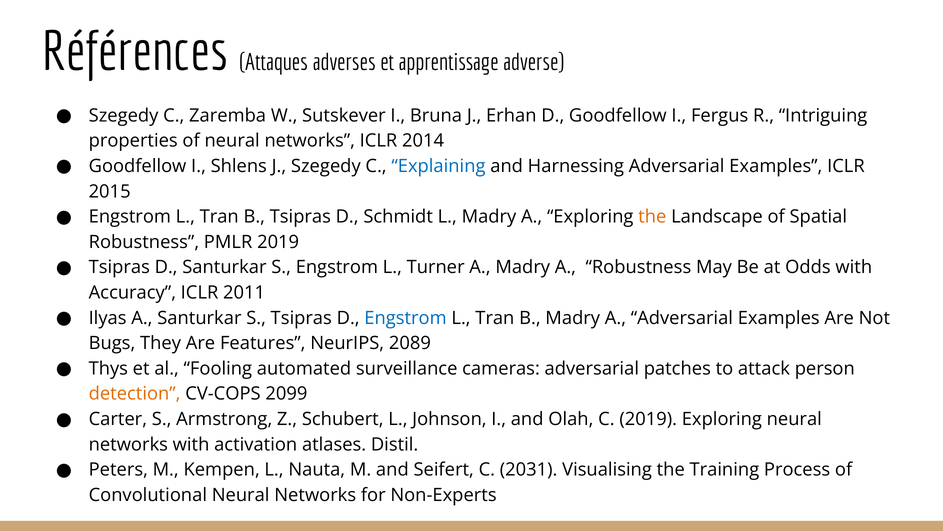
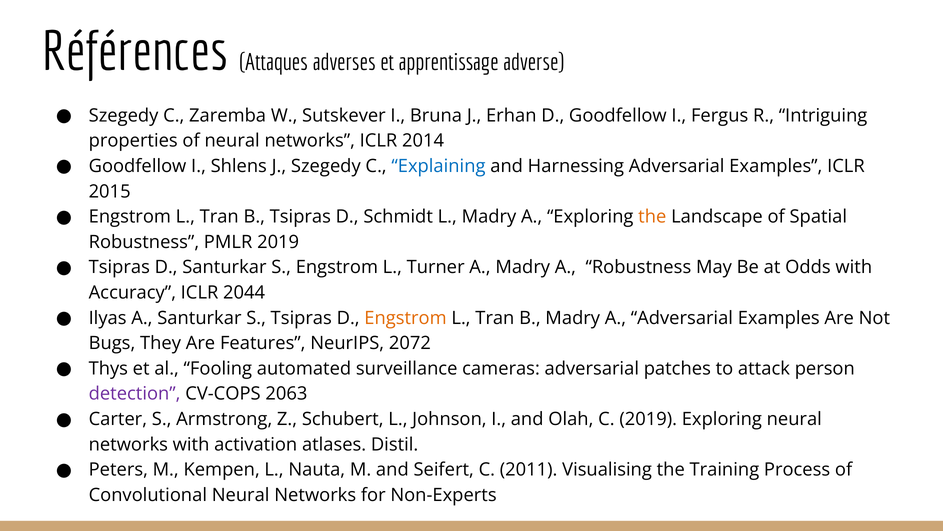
2011: 2011 -> 2044
Engstrom at (405, 318) colour: blue -> orange
2089: 2089 -> 2072
detection colour: orange -> purple
2099: 2099 -> 2063
2031: 2031 -> 2011
